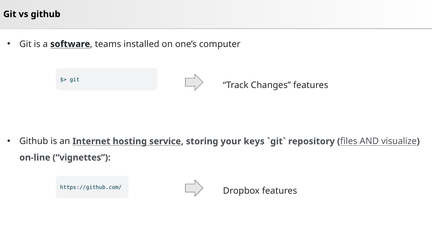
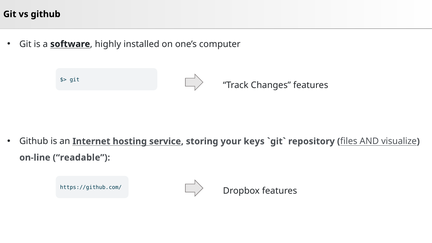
teams: teams -> highly
vignettes: vignettes -> readable
